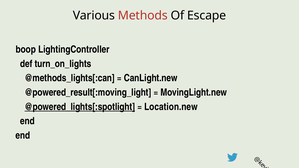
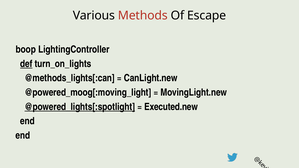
def underline: none -> present
@powered_result[:moving_light: @powered_result[:moving_light -> @powered_moog[:moving_light
Location.new: Location.new -> Executed.new
